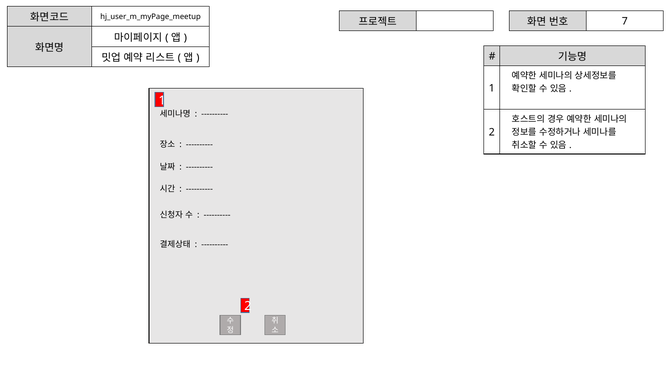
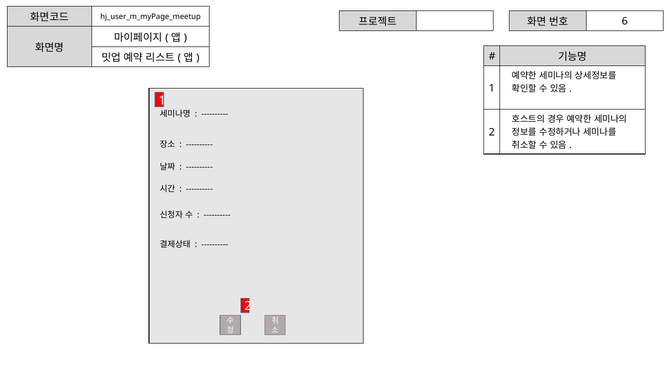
7: 7 -> 6
